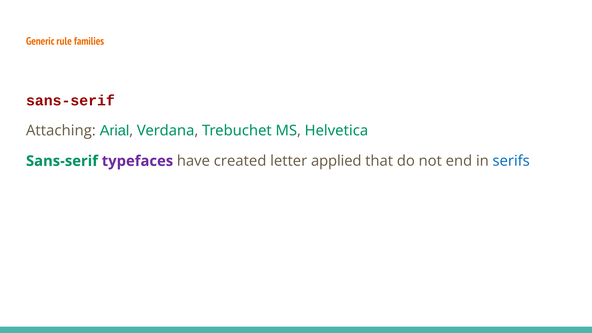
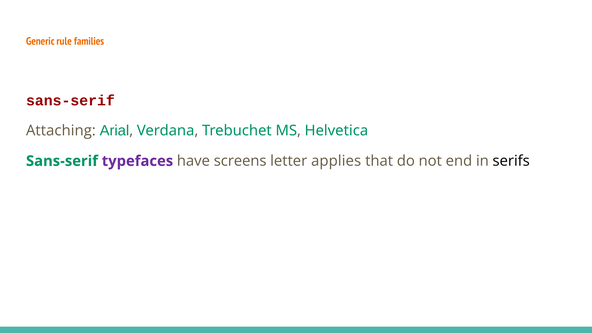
created: created -> screens
applied: applied -> applies
serifs colour: blue -> black
